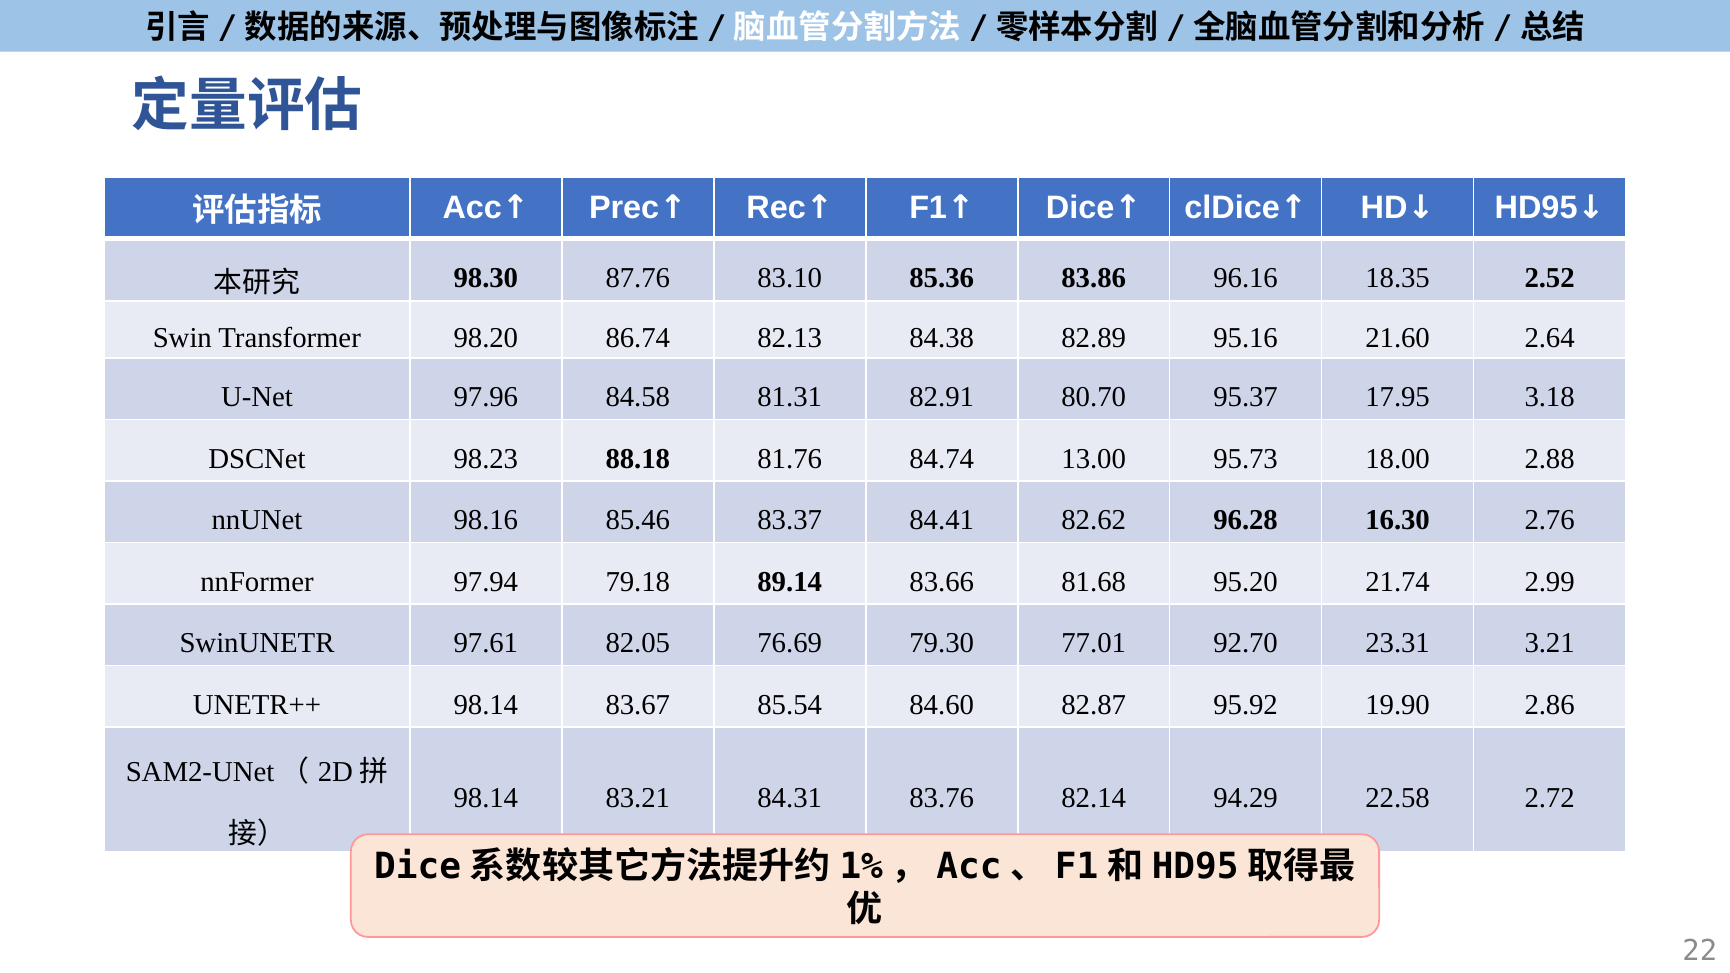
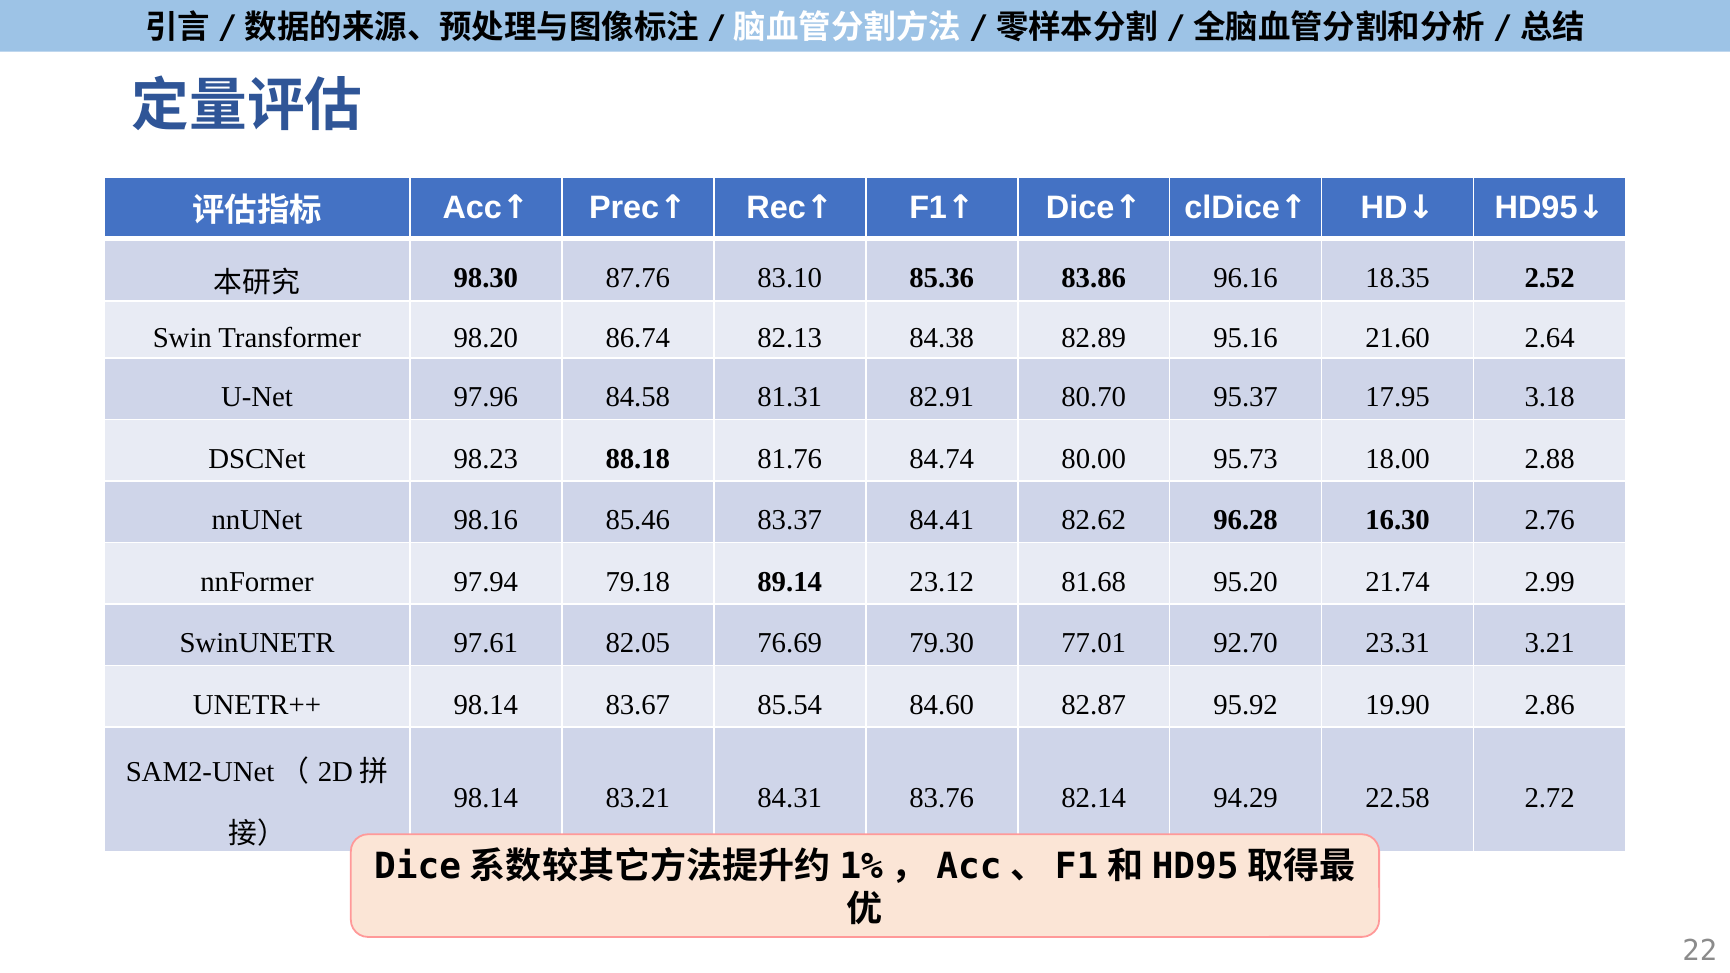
13.00: 13.00 -> 80.00
83.66: 83.66 -> 23.12
